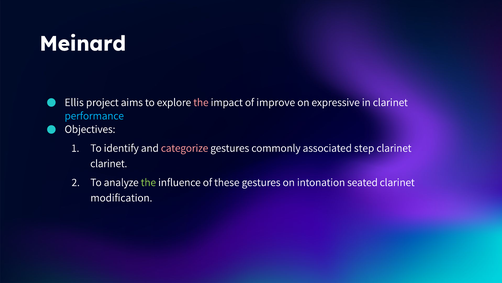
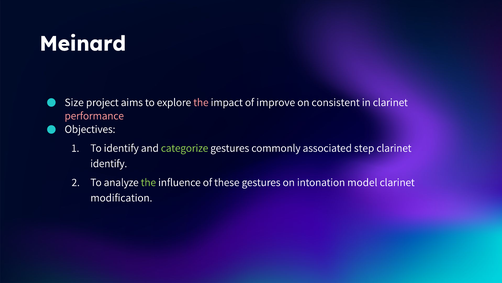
Ellis: Ellis -> Size
expressive: expressive -> consistent
performance colour: light blue -> pink
categorize colour: pink -> light green
clarinet at (109, 163): clarinet -> identify
seated: seated -> model
